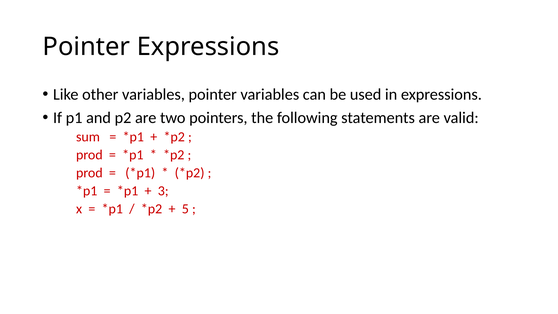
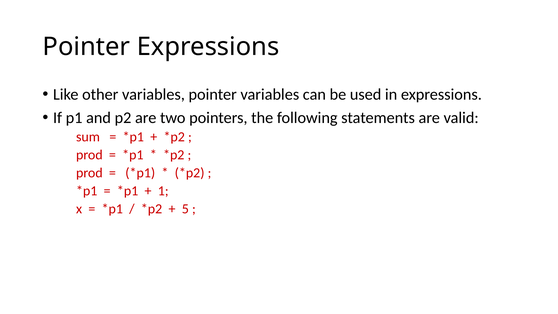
3: 3 -> 1
